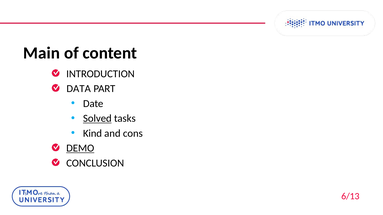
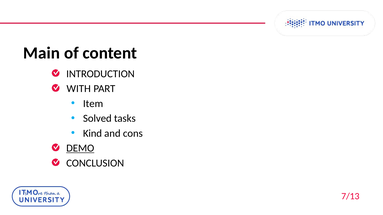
DATA: DATA -> WITH
Date: Date -> Item
Solved underline: present -> none
6/13: 6/13 -> 7/13
